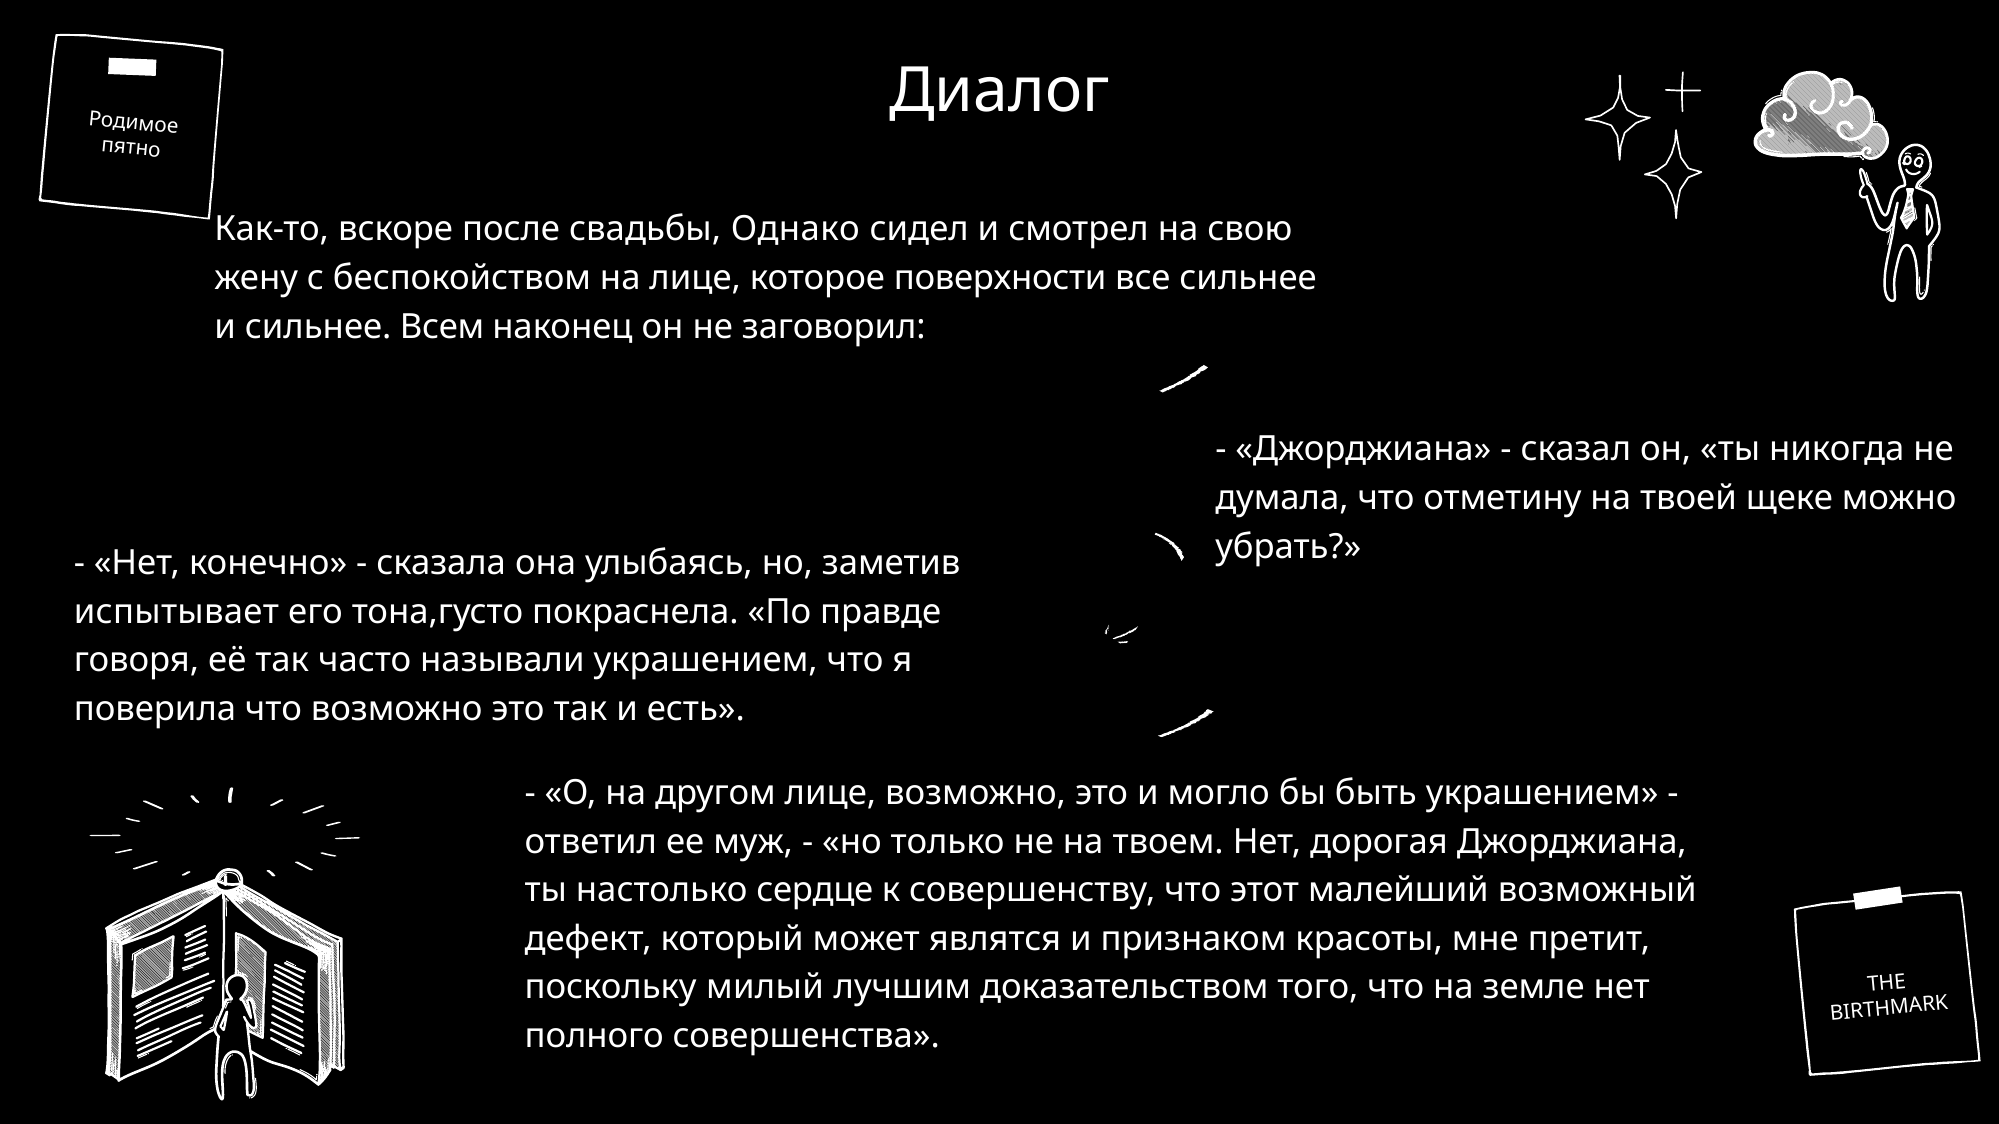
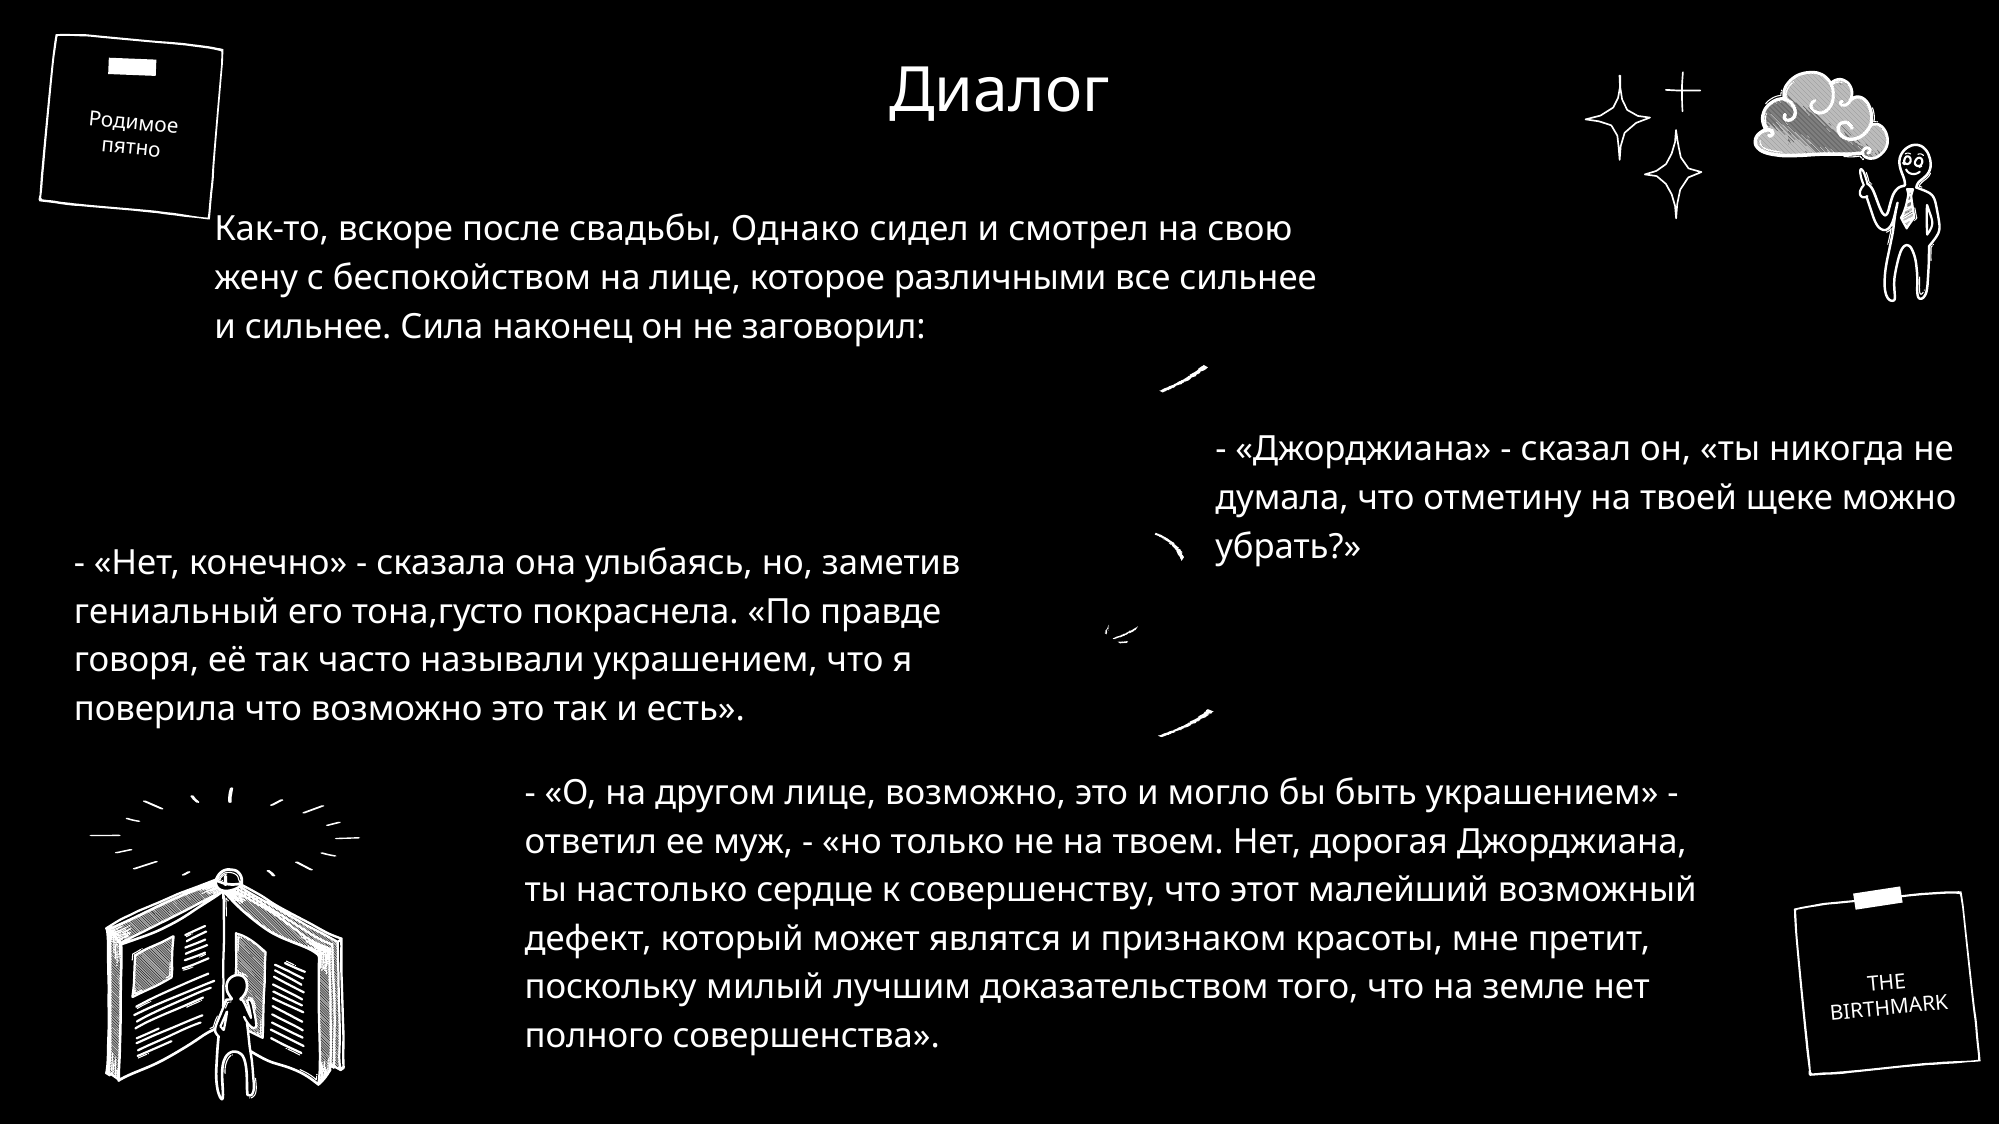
поверхности: поверхности -> различными
Всем: Всем -> Сила
испытывает: испытывает -> гениальный
